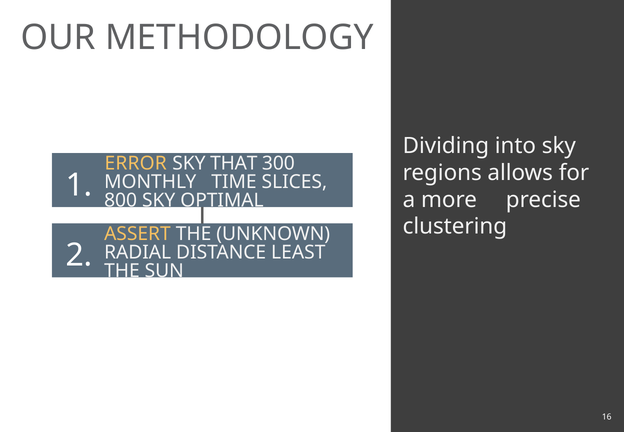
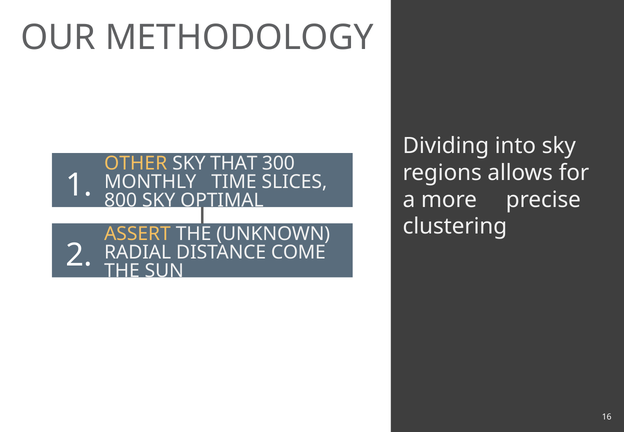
ERROR: ERROR -> OTHER
LEAST: LEAST -> COME
